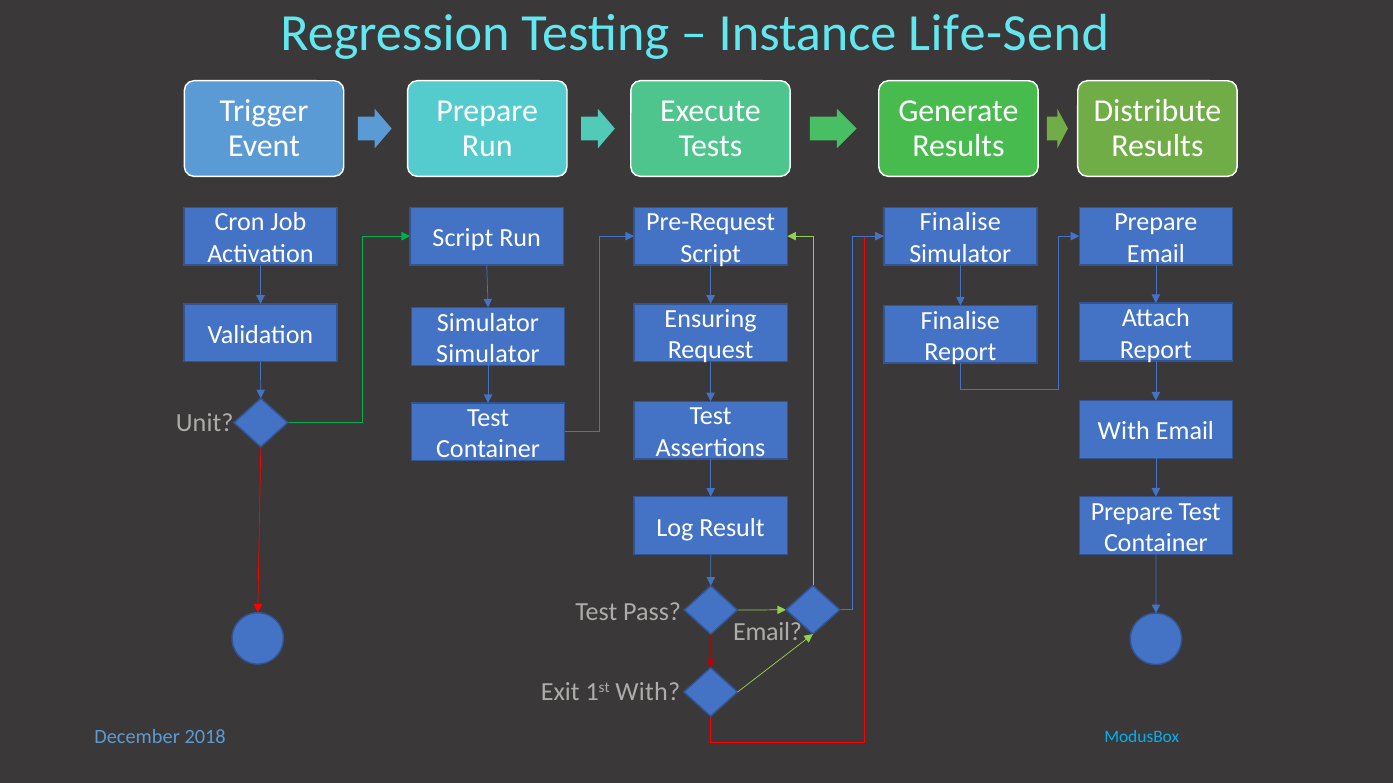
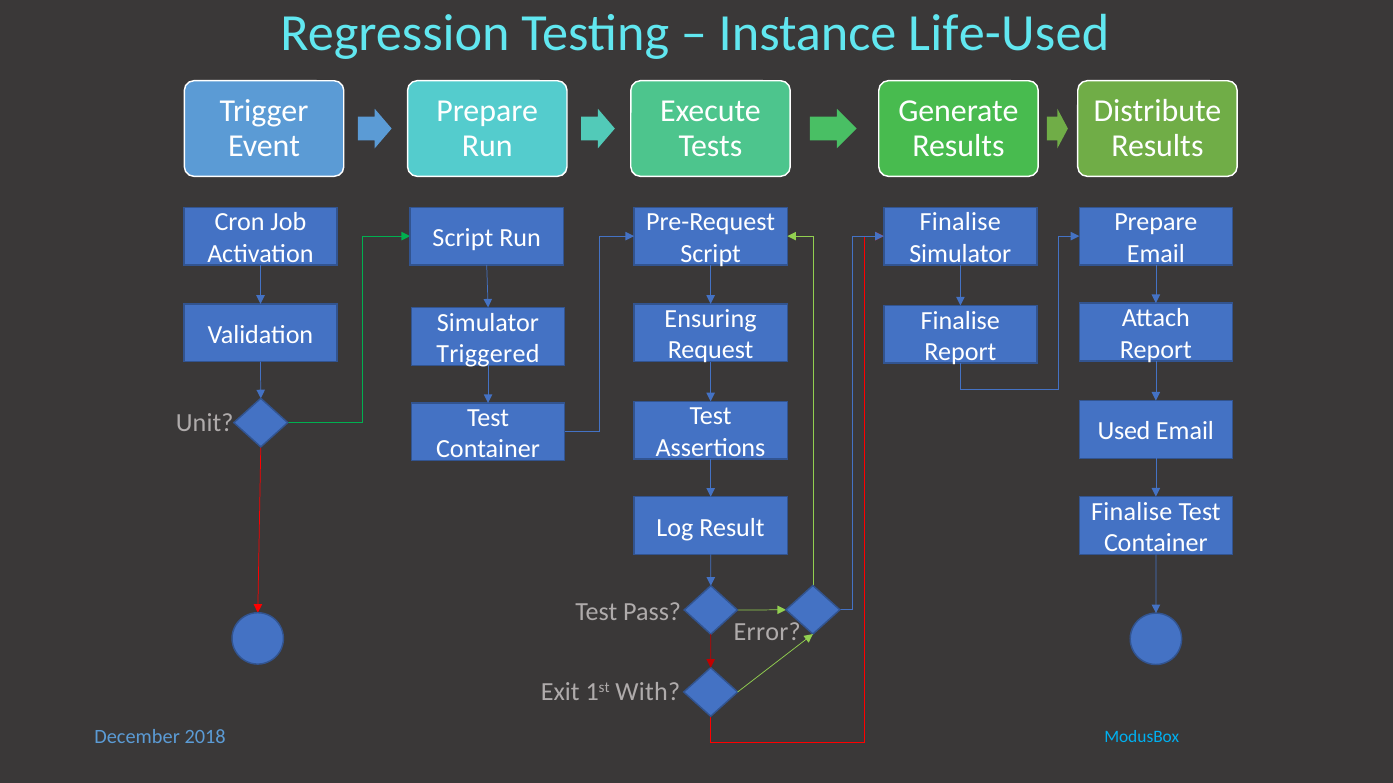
Life-Send: Life-Send -> Life-Used
Simulator at (488, 354): Simulator -> Triggered
With at (1124, 432): With -> Used
Prepare at (1132, 512): Prepare -> Finalise
Email at (767, 633): Email -> Error
